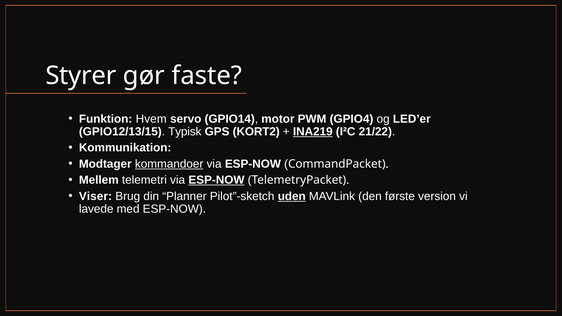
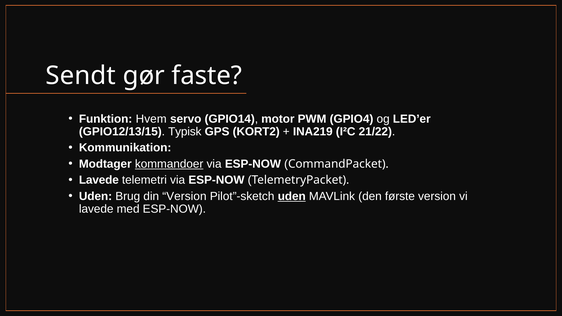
Styrer: Styrer -> Sendt
INA219 underline: present -> none
Mellem at (99, 180): Mellem -> Lavede
ESP-NOW at (216, 180) underline: present -> none
Viser at (95, 196): Viser -> Uden
din Planner: Planner -> Version
